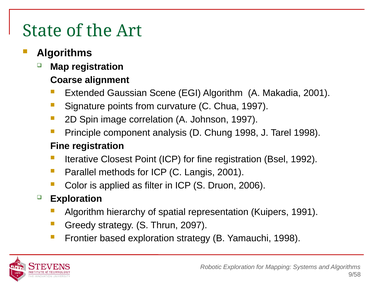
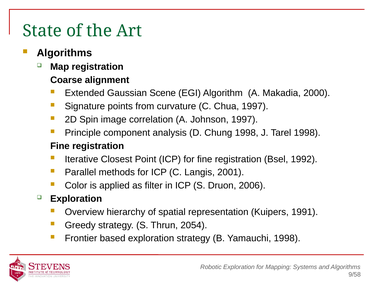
Makadia 2001: 2001 -> 2000
Algorithm at (84, 212): Algorithm -> Overview
2097: 2097 -> 2054
